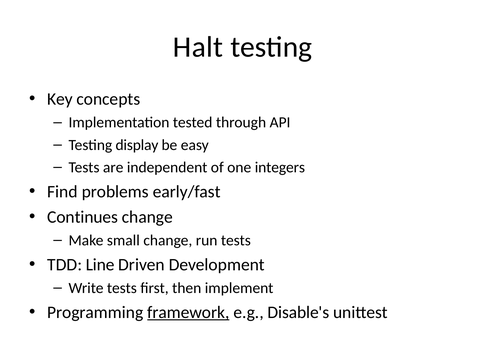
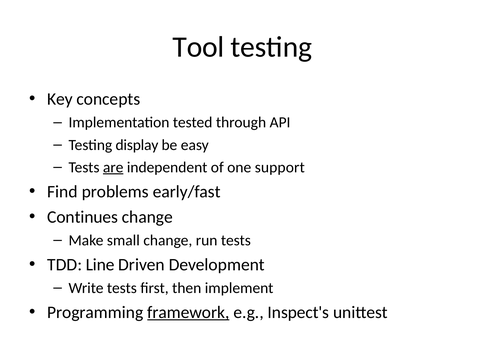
Halt: Halt -> Tool
are underline: none -> present
integers: integers -> support
Disable's: Disable's -> Inspect's
